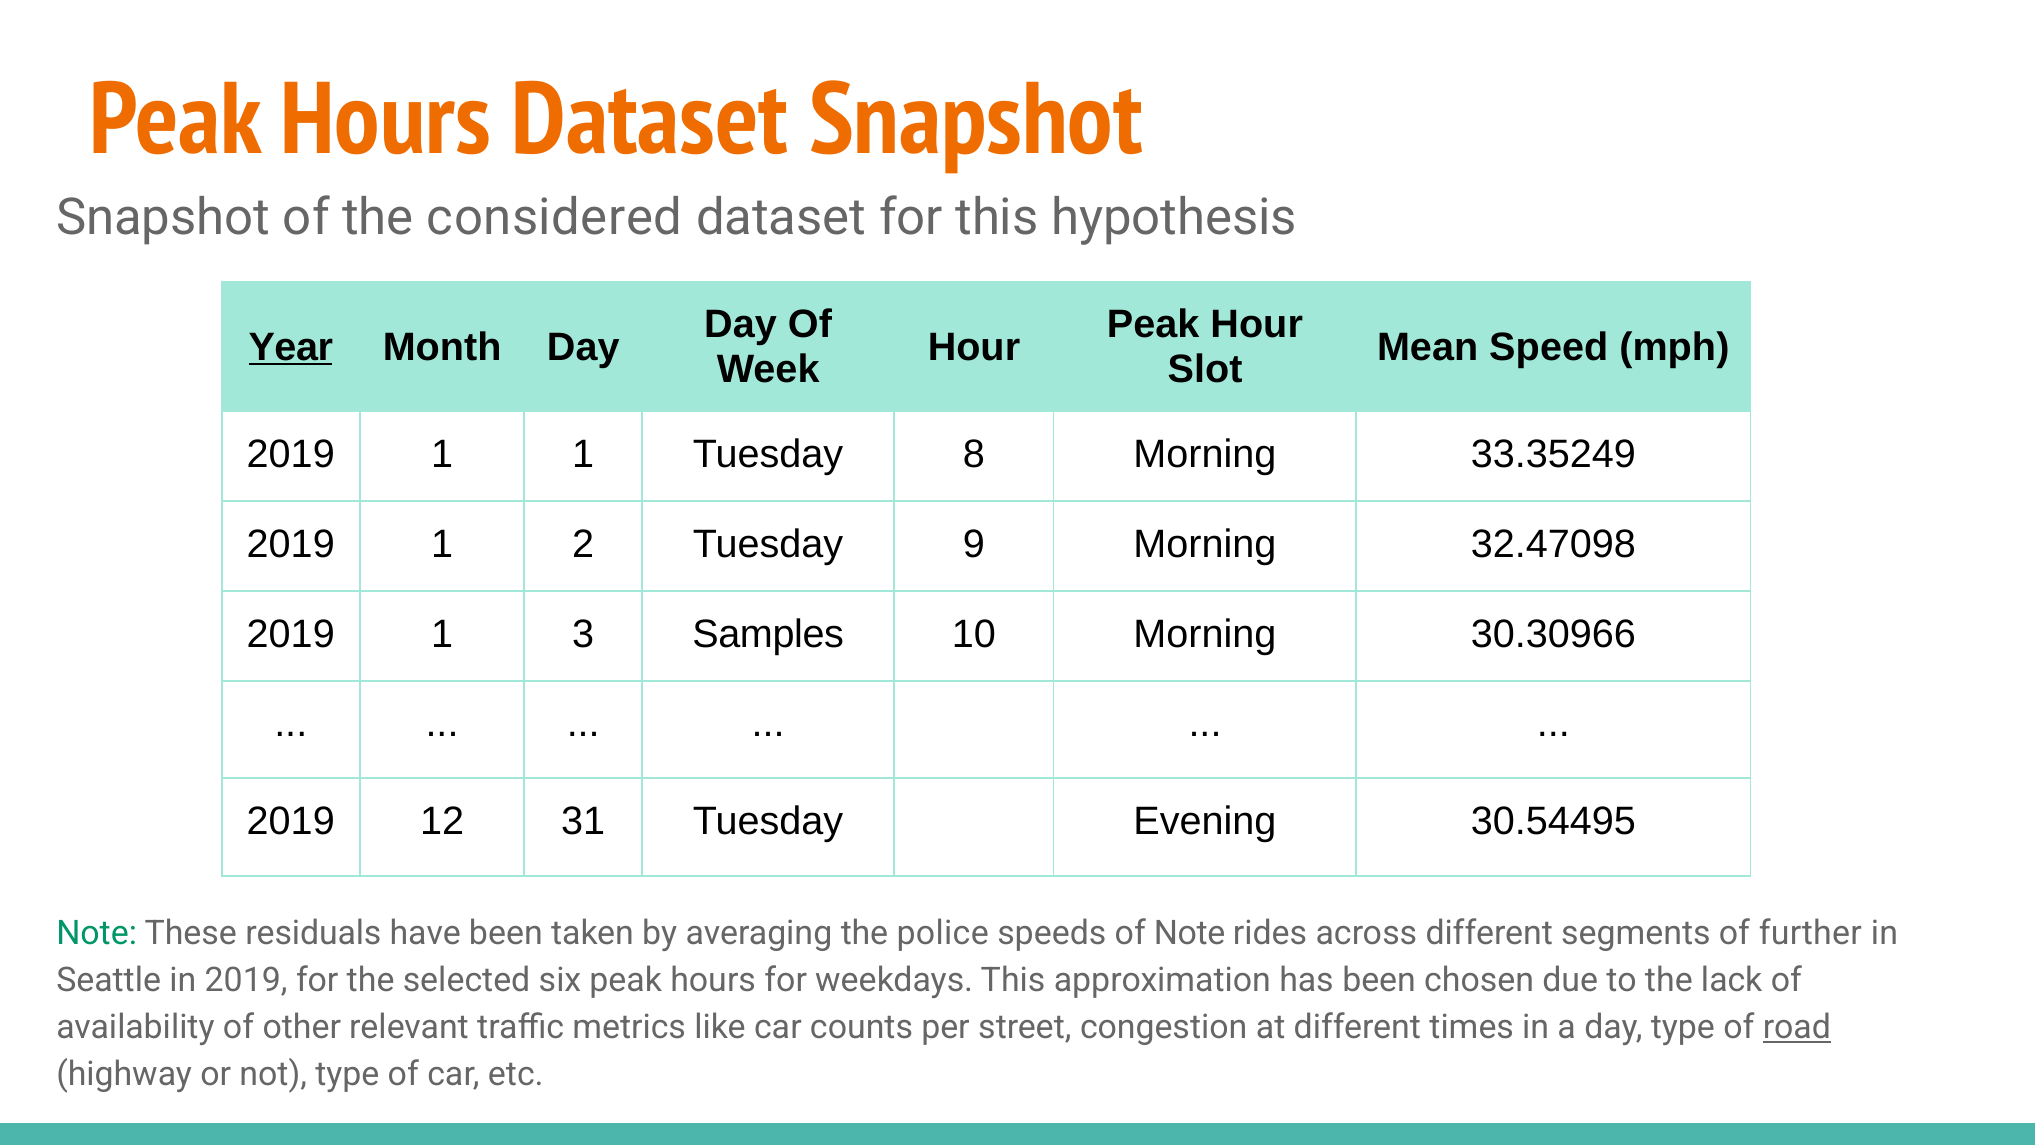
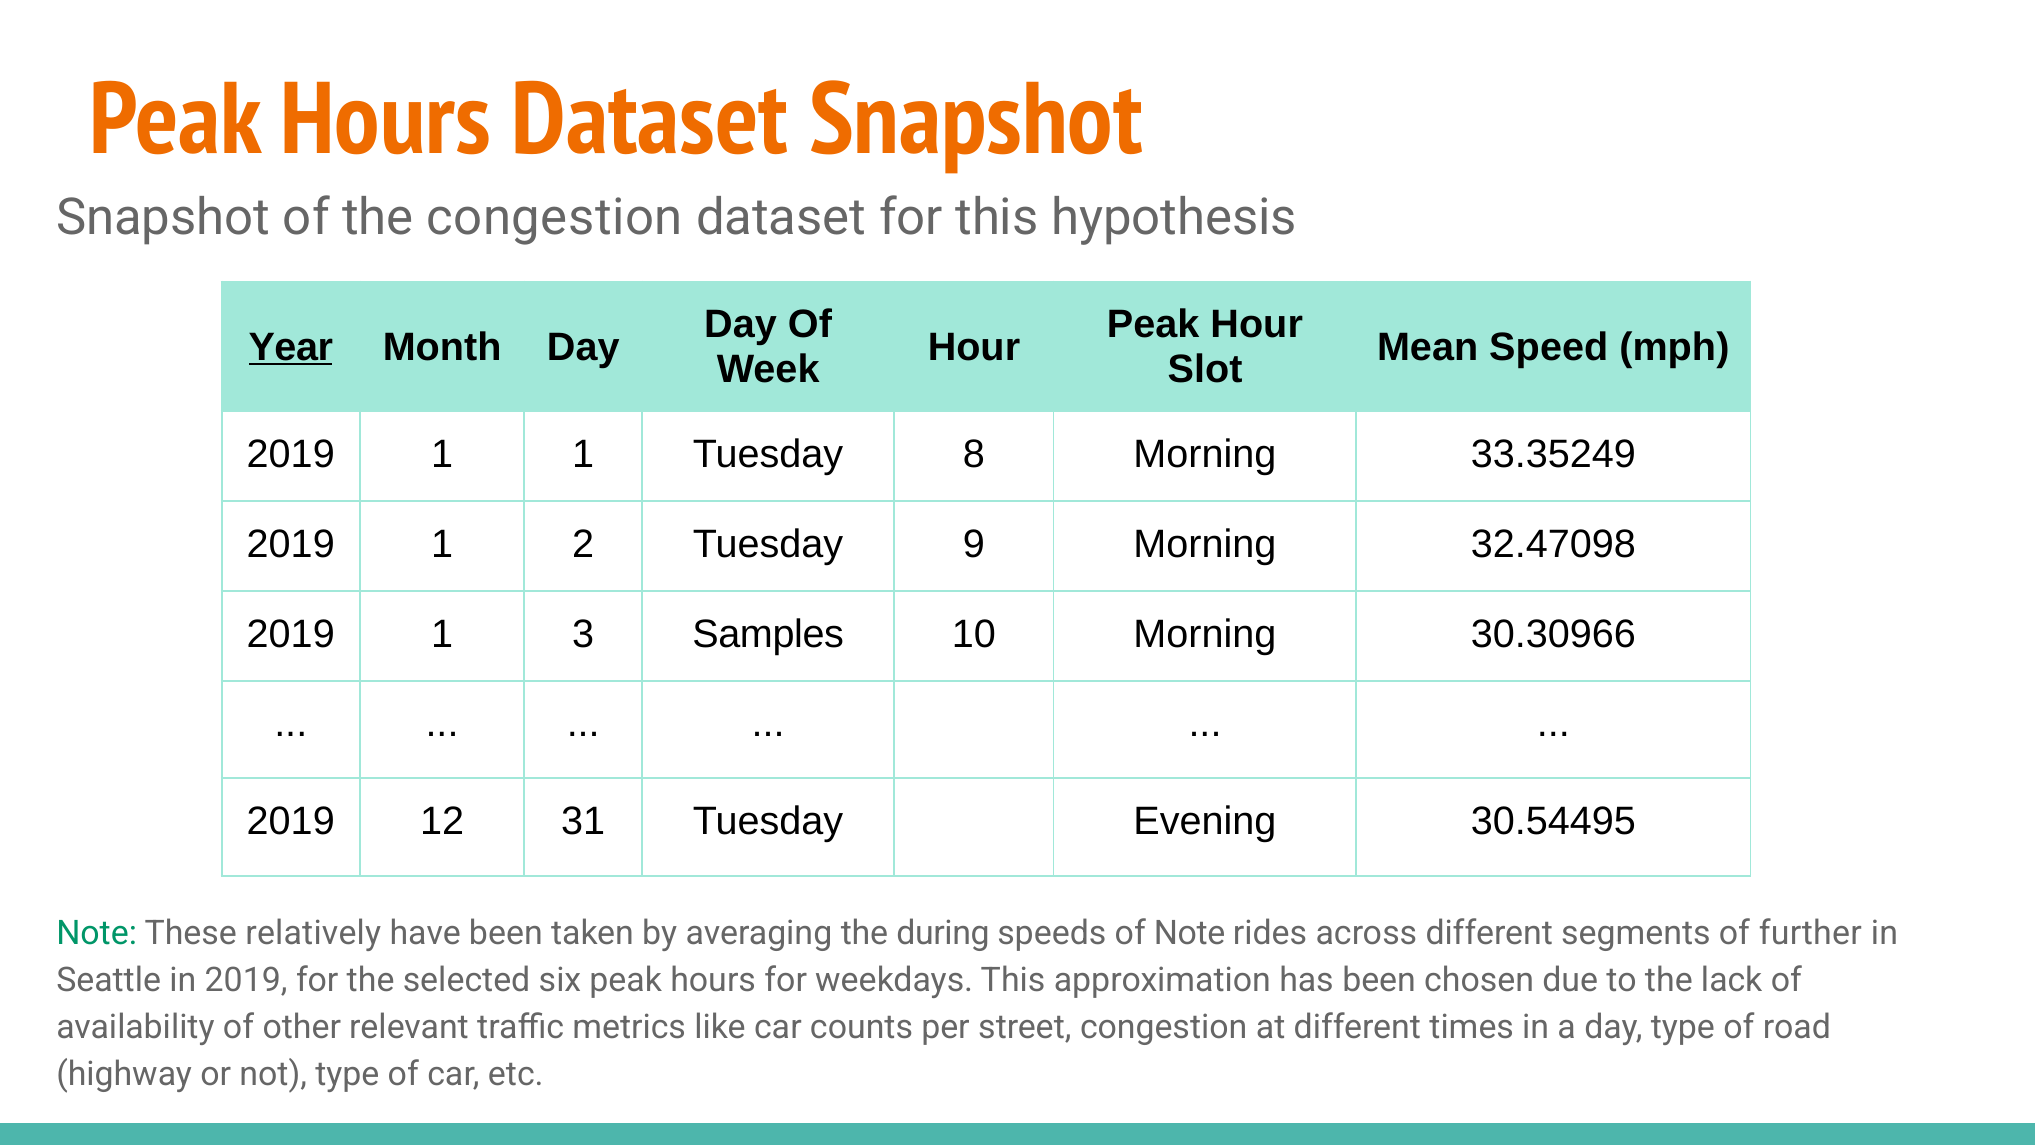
the considered: considered -> congestion
residuals: residuals -> relatively
police: police -> during
road underline: present -> none
